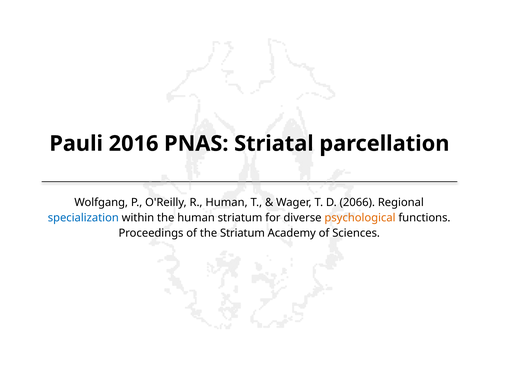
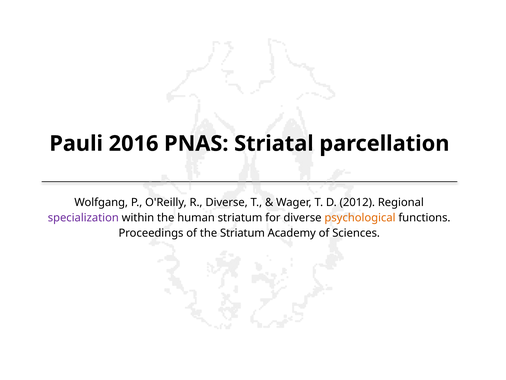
R Human: Human -> Diverse
2066: 2066 -> 2012
specialization colour: blue -> purple
